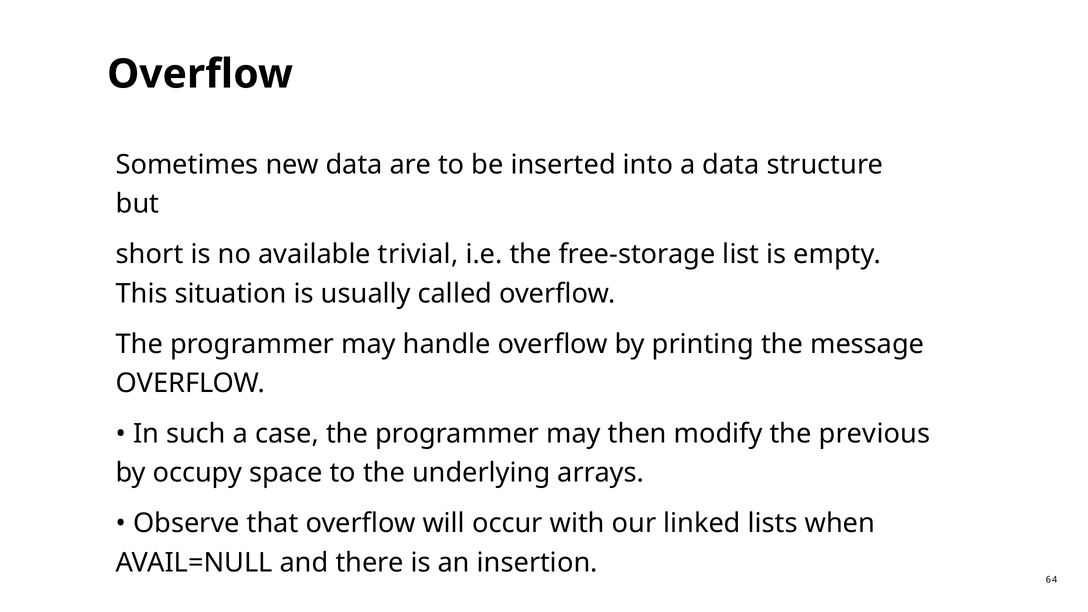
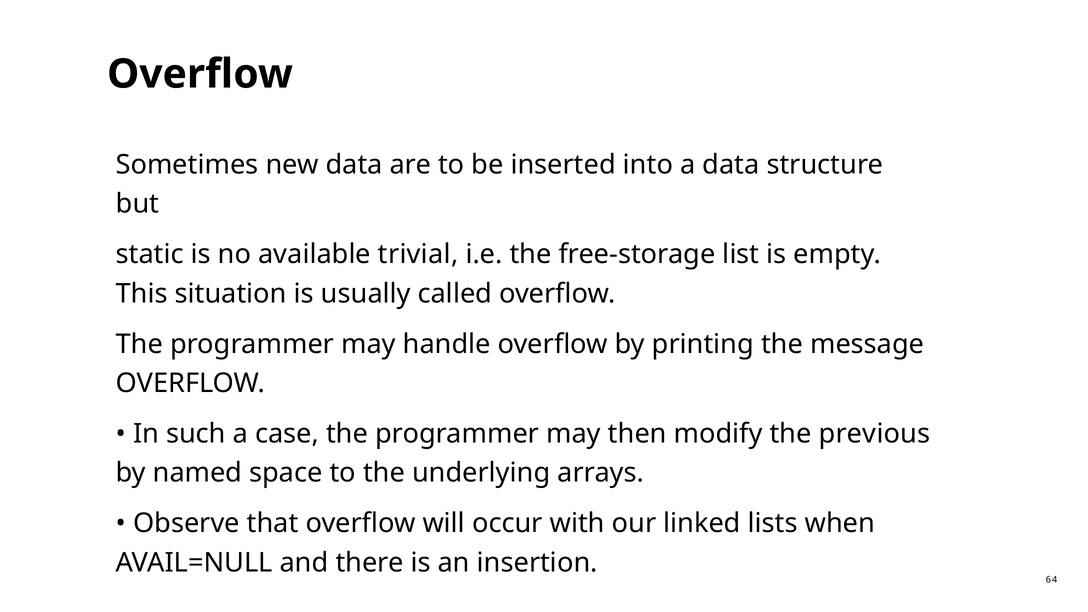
short: short -> static
occupy: occupy -> named
